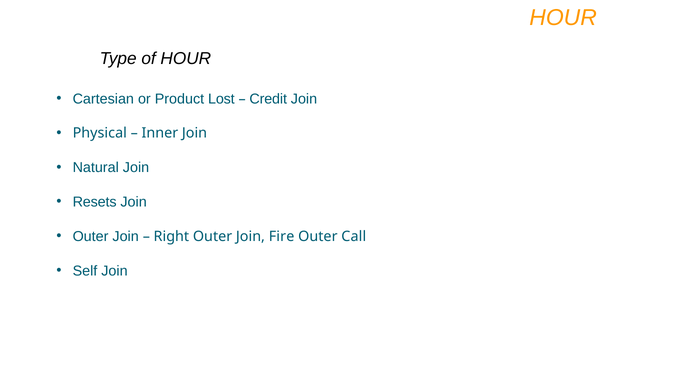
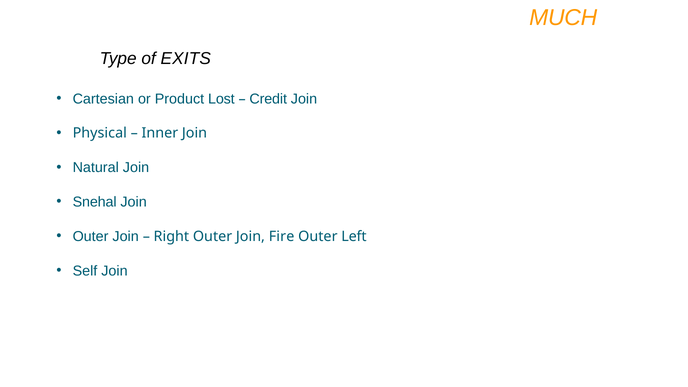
HOUR at (563, 18): HOUR -> MUCH
of HOUR: HOUR -> EXITS
Resets: Resets -> Snehal
Call: Call -> Left
